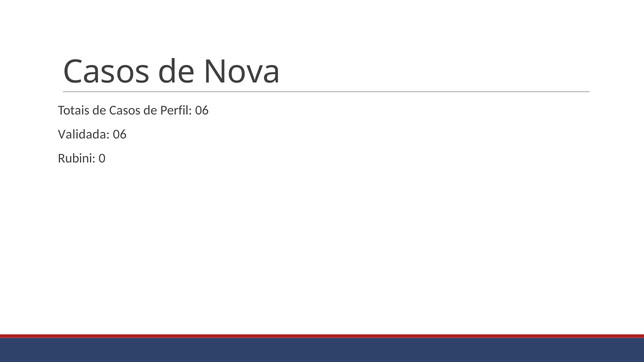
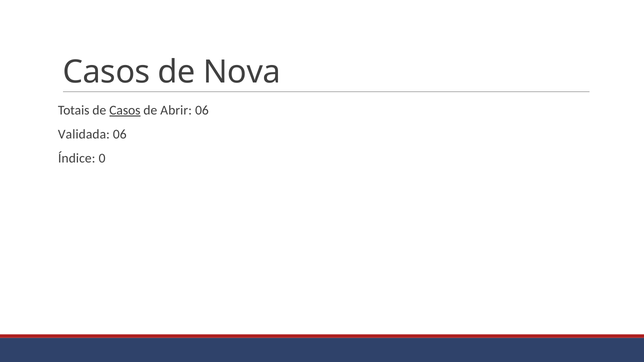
Casos at (125, 110) underline: none -> present
Perfil: Perfil -> Abrir
Rubini: Rubini -> Índice
